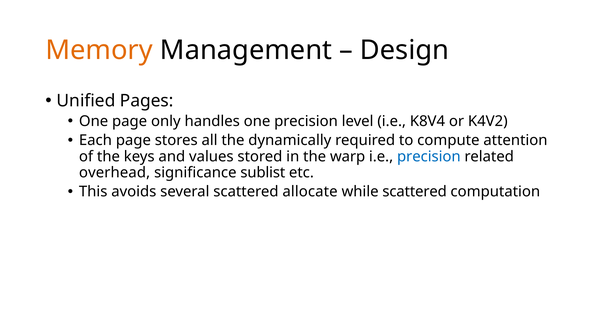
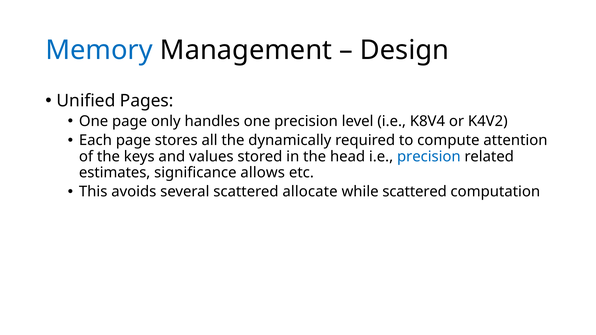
Memory colour: orange -> blue
warp: warp -> head
overhead: overhead -> estimates
sublist: sublist -> allows
